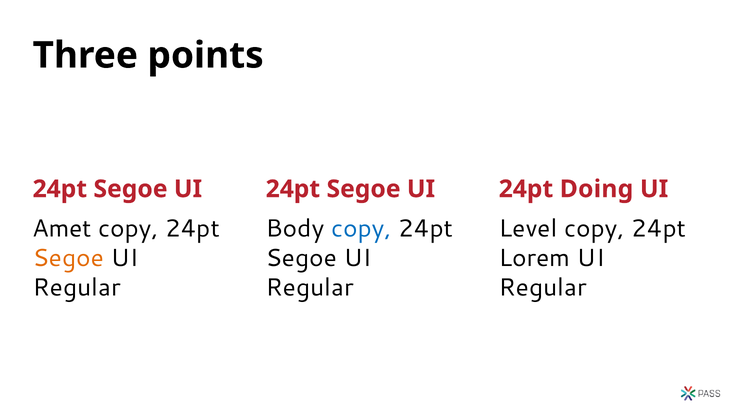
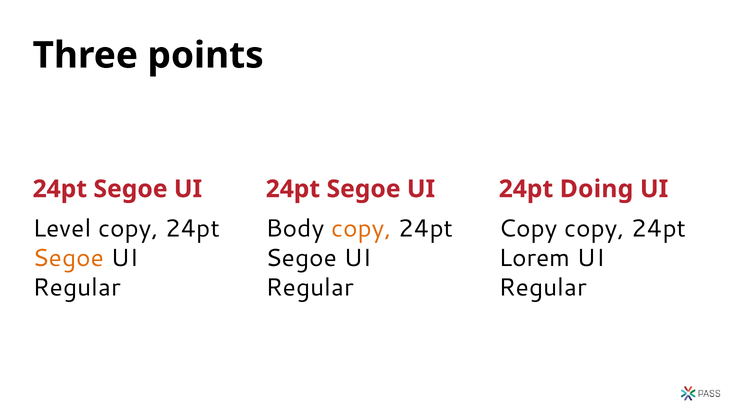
Amet: Amet -> Level
copy at (361, 229) colour: blue -> orange
Level at (528, 229): Level -> Copy
